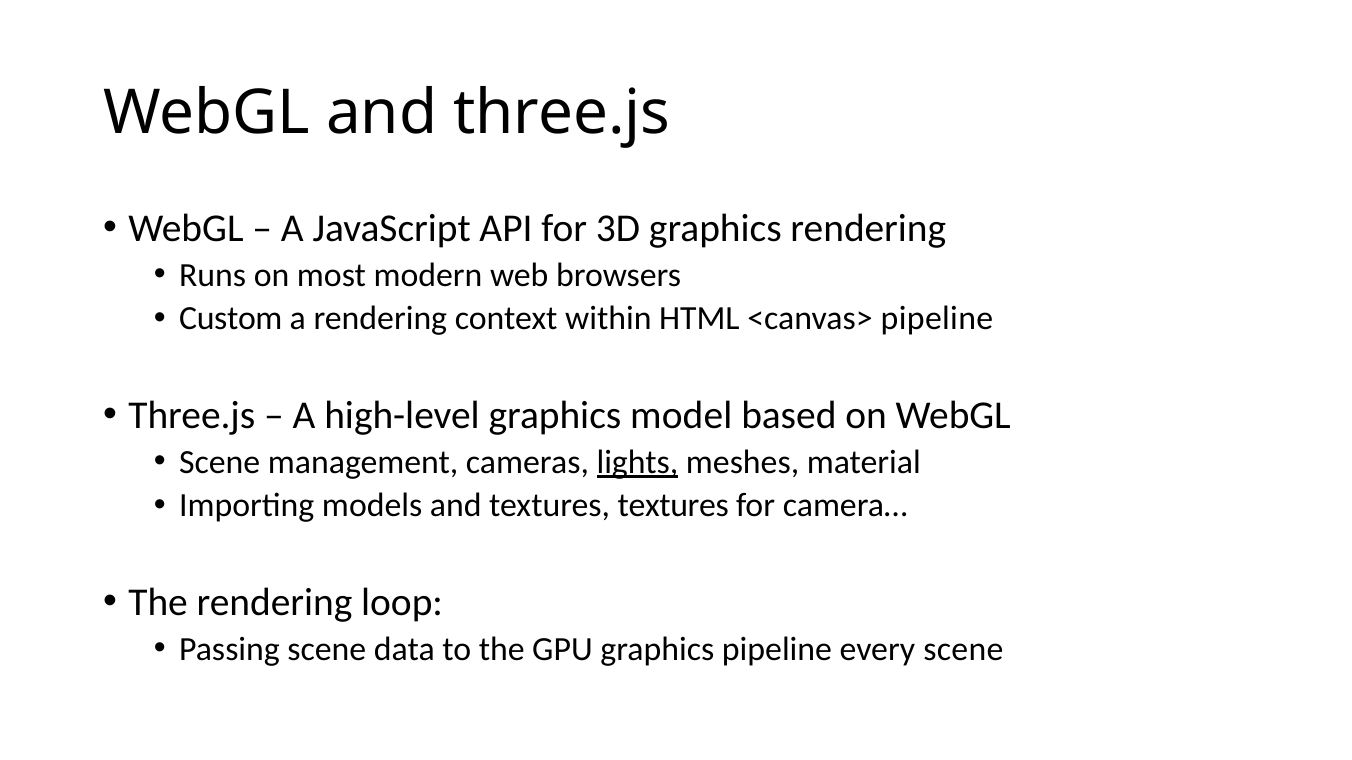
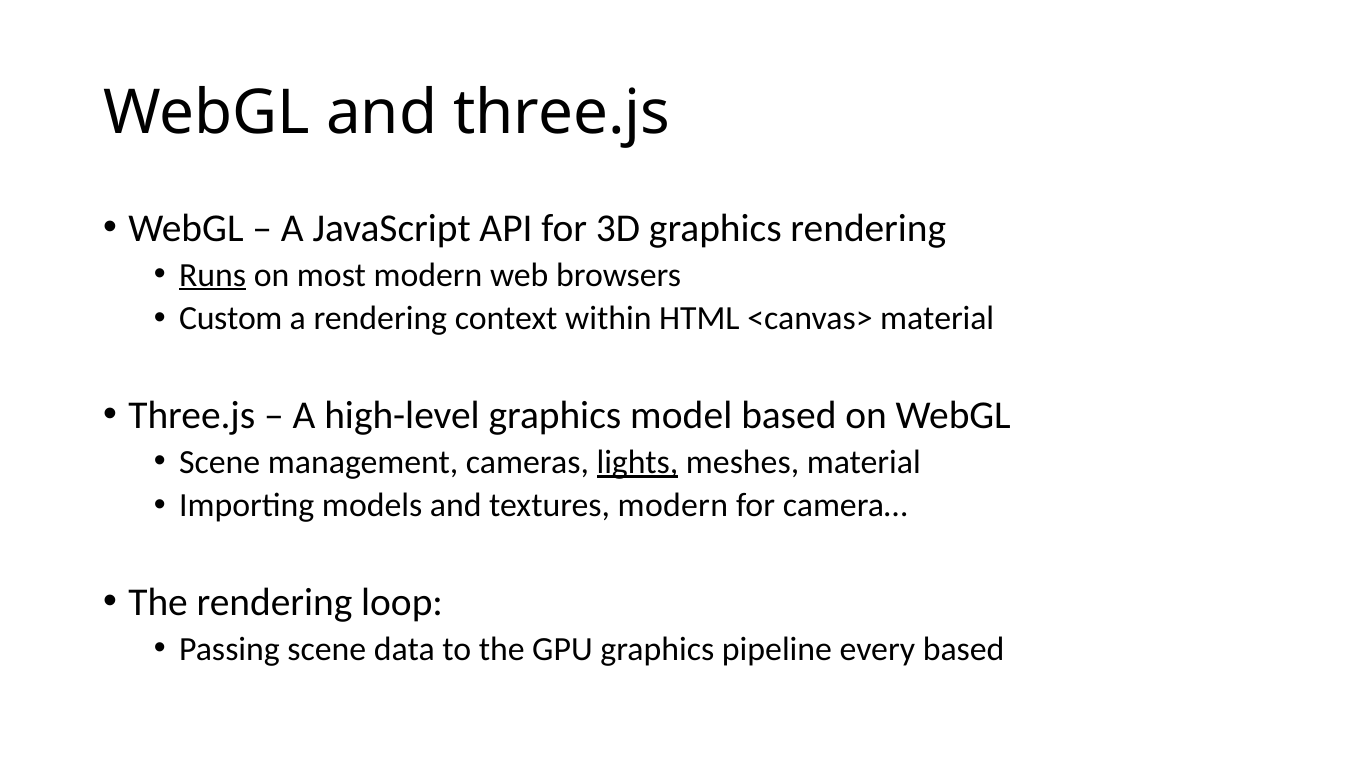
Runs underline: none -> present
<canvas> pipeline: pipeline -> material
textures textures: textures -> modern
every scene: scene -> based
